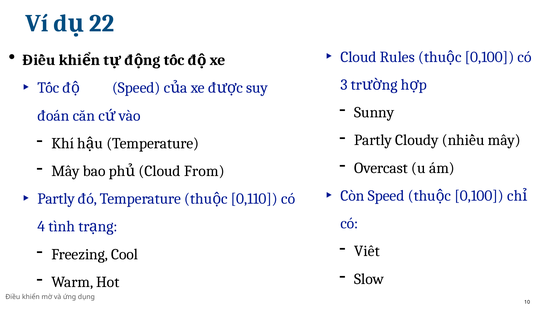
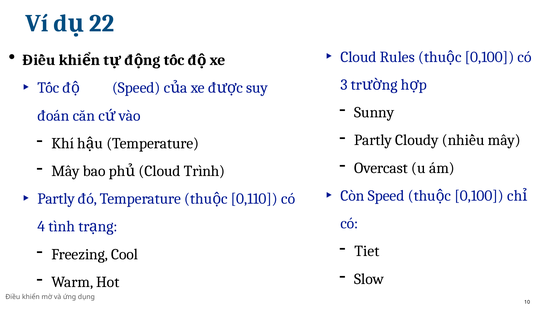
From: From -> Trình
Viết: Viết -> Tiet
